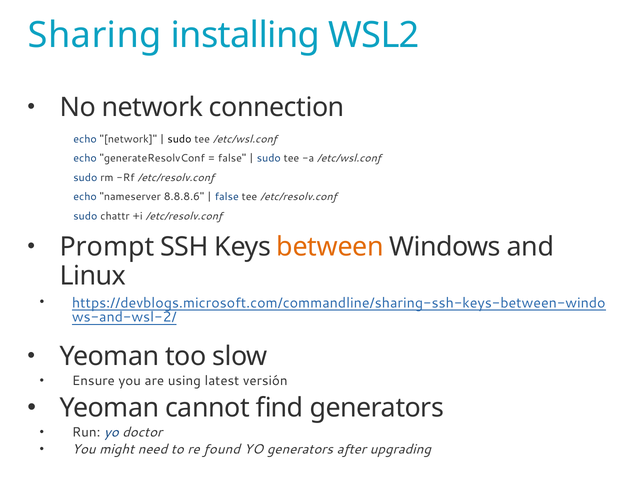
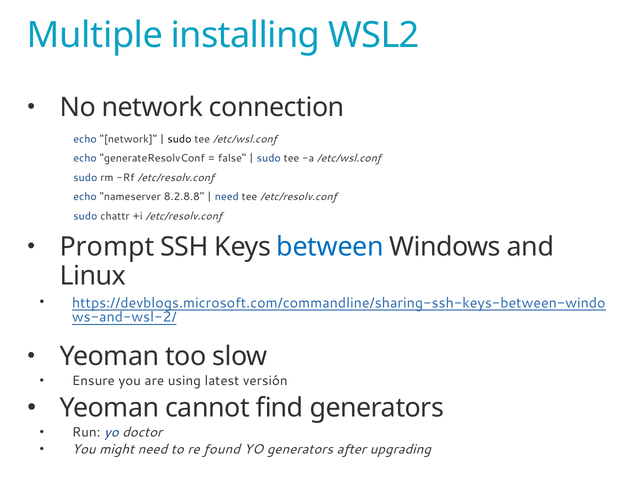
Sharing: Sharing -> Multiple
8.8.8.6: 8.8.8.6 -> 8.2.8.8
false at (227, 197): false -> need
between colour: orange -> blue
